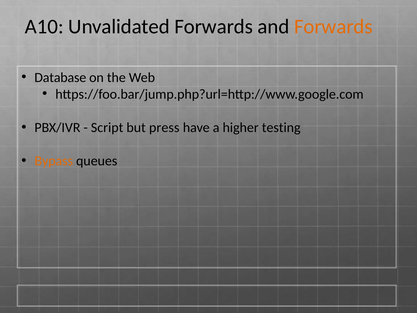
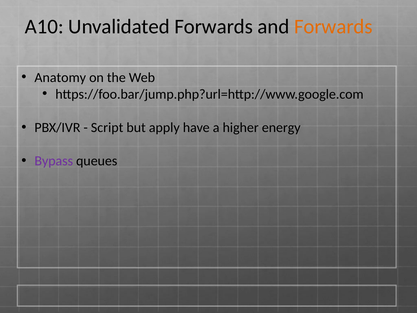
Database: Database -> Anatomy
press: press -> apply
testing: testing -> energy
Bypass colour: orange -> purple
